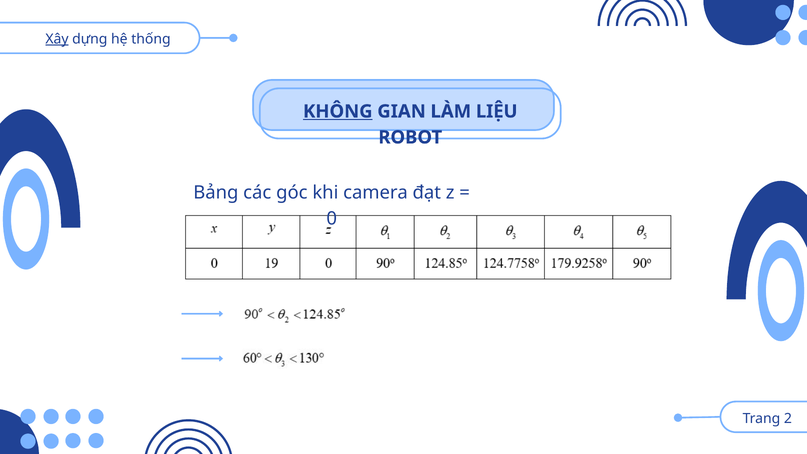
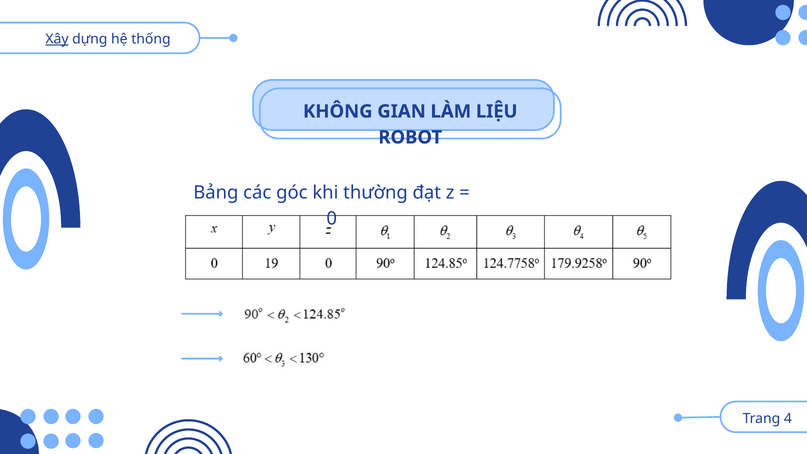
KHÔNG underline: present -> none
camera: camera -> thường
2: 2 -> 4
